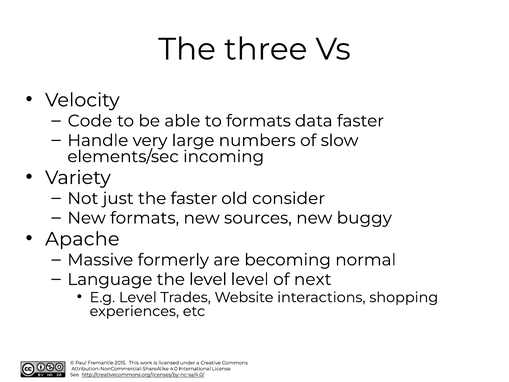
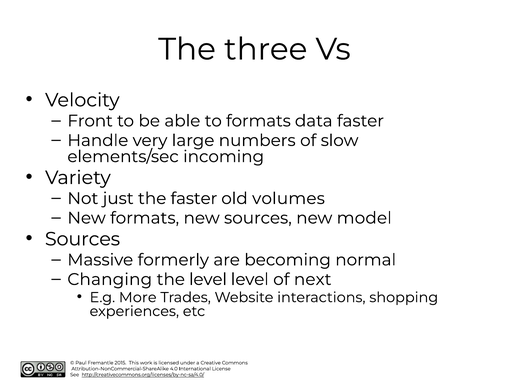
Code: Code -> Front
consider: consider -> volumes
buggy: buggy -> model
Apache at (82, 239): Apache -> Sources
Language: Language -> Changing
E.g Level: Level -> More
